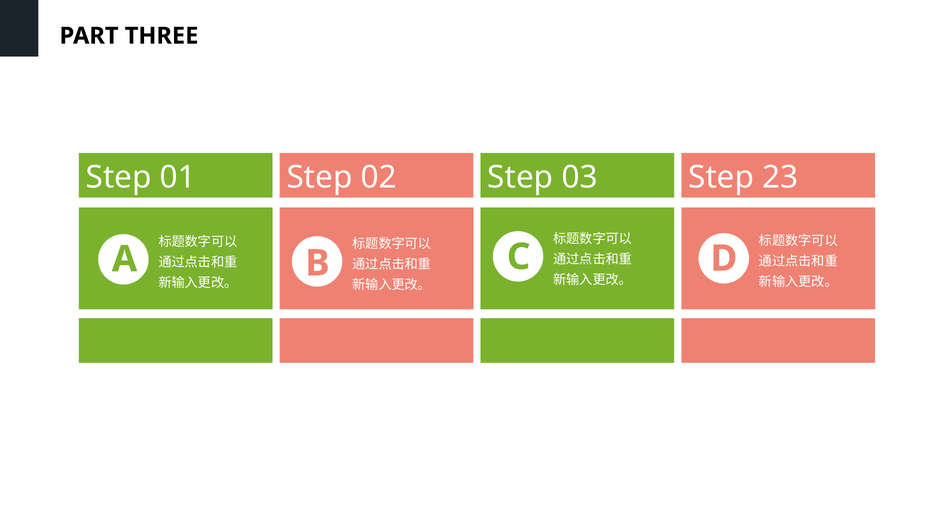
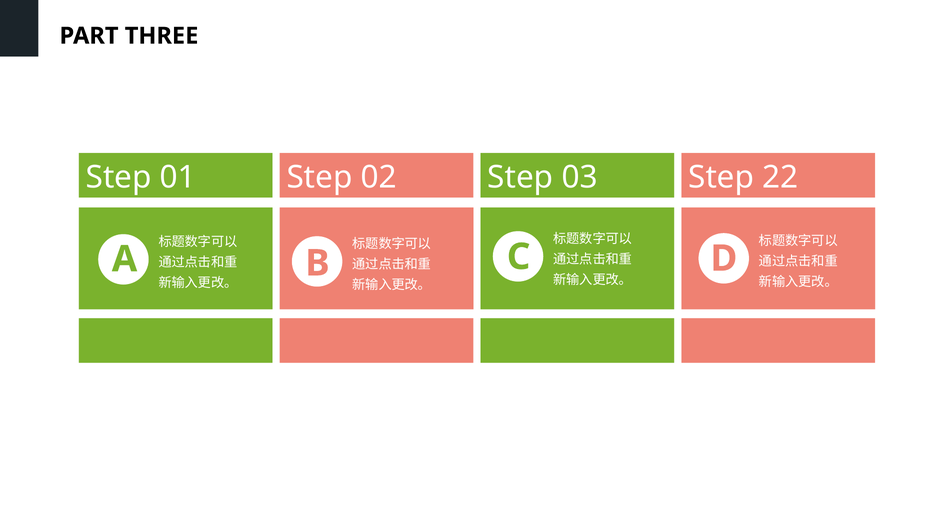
23: 23 -> 22
